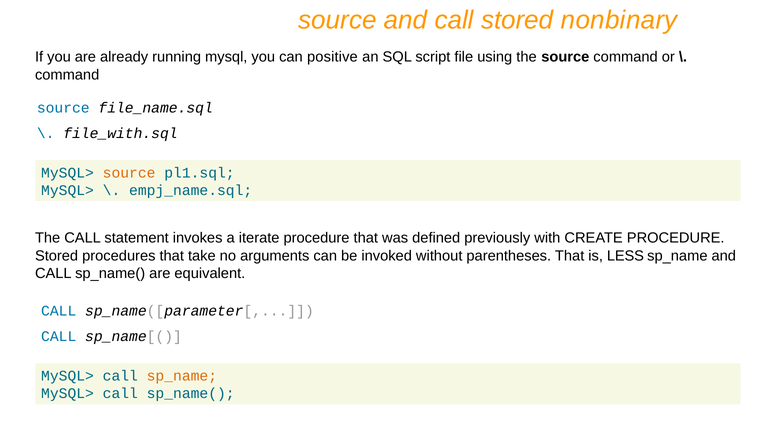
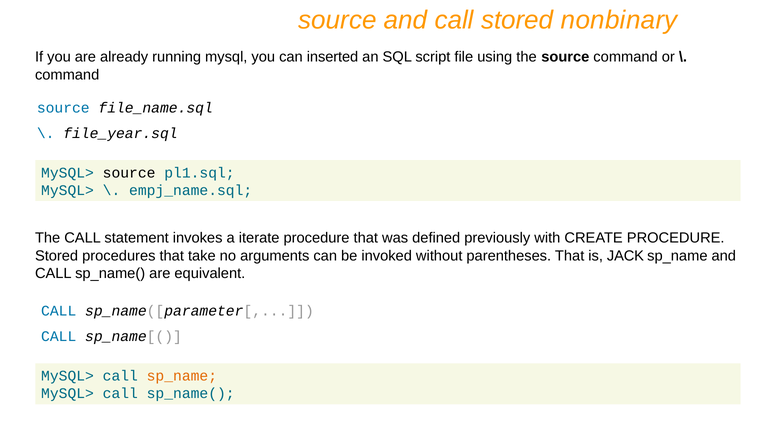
positive: positive -> inserted
file_with.sql: file_with.sql -> file_year.sql
source at (129, 173) colour: orange -> black
LESS: LESS -> JACK
